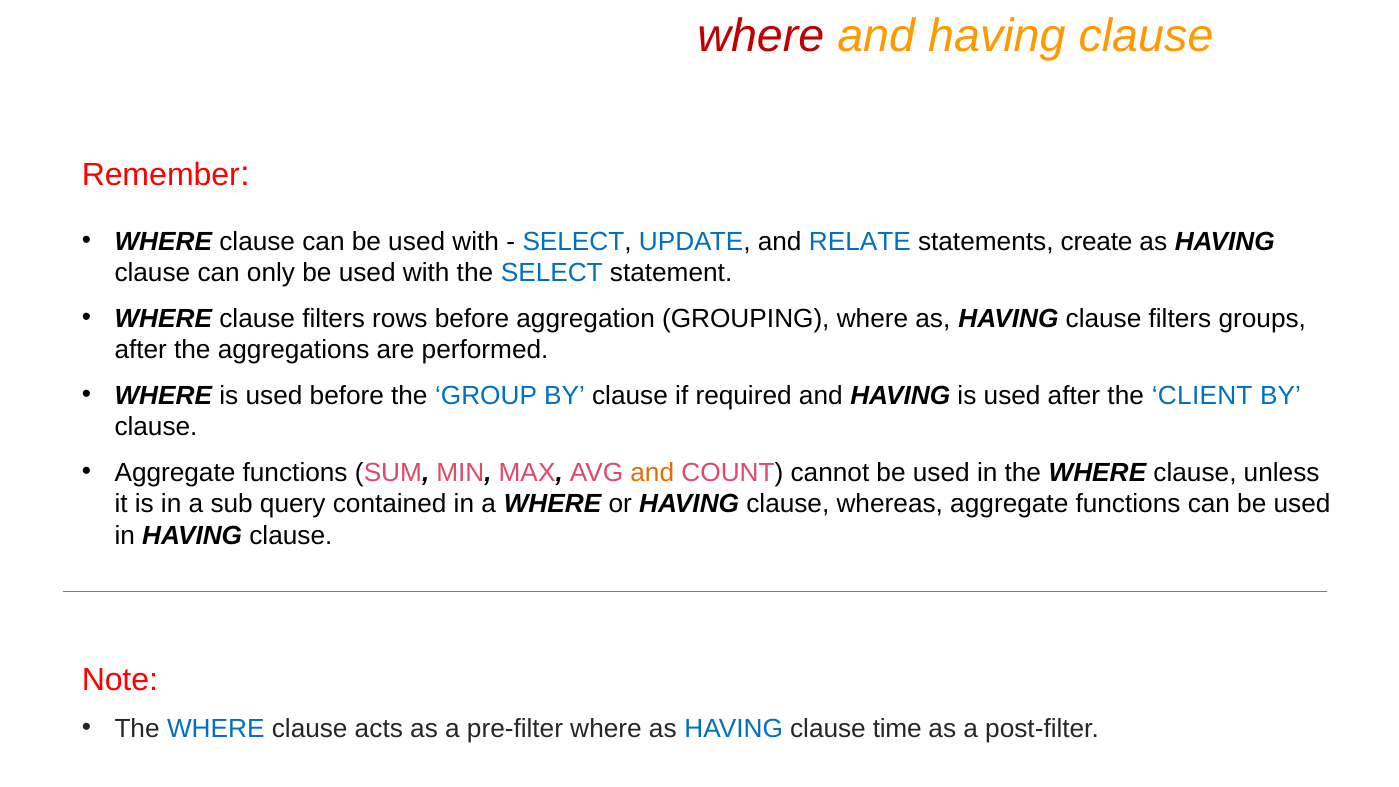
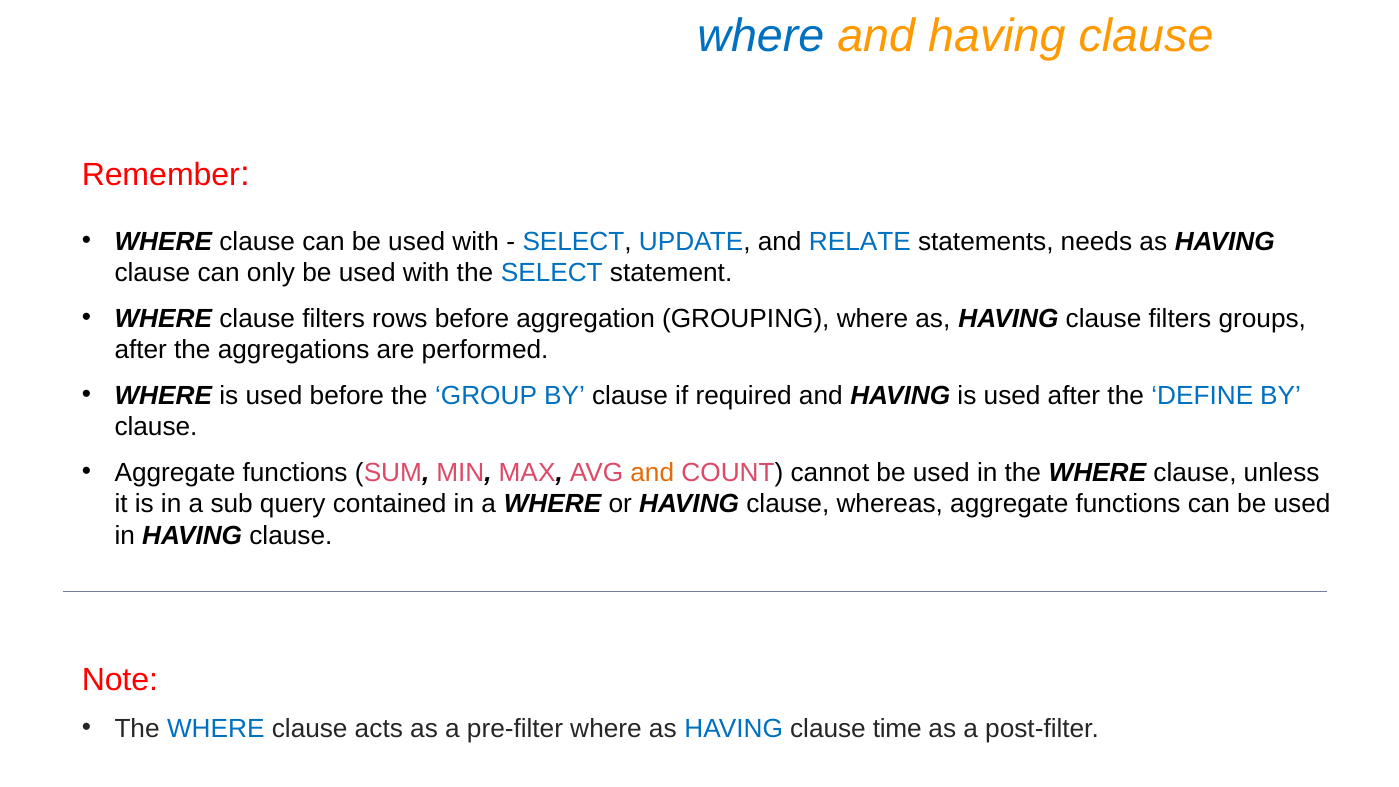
where at (761, 36) colour: red -> blue
create: create -> needs
CLIENT: CLIENT -> DEFINE
